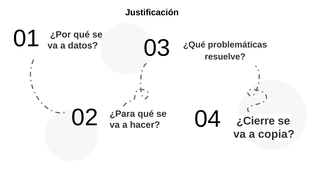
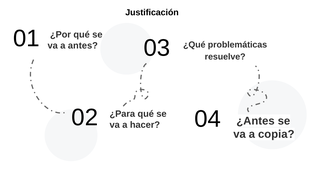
datos: datos -> antes
¿Cierre: ¿Cierre -> ¿Antes
